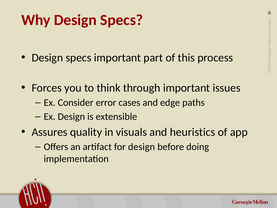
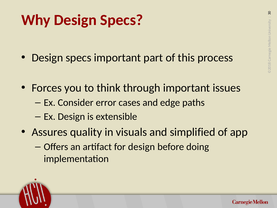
heuristics: heuristics -> simplified
